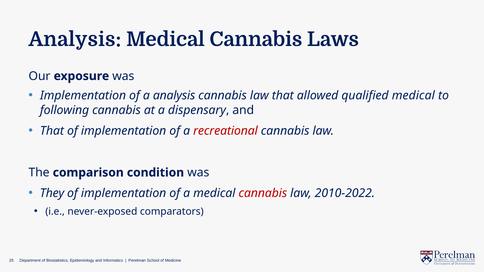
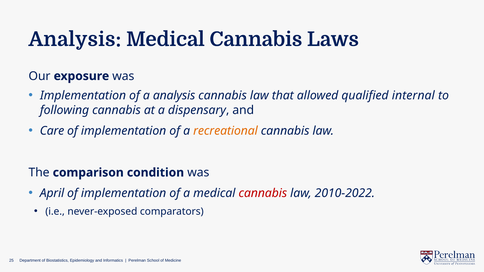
qualified medical: medical -> internal
That at (52, 131): That -> Care
recreational colour: red -> orange
They: They -> April
